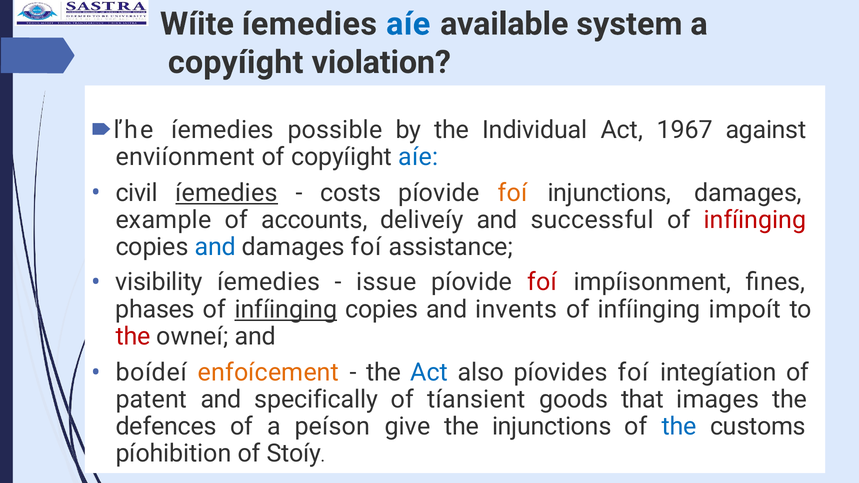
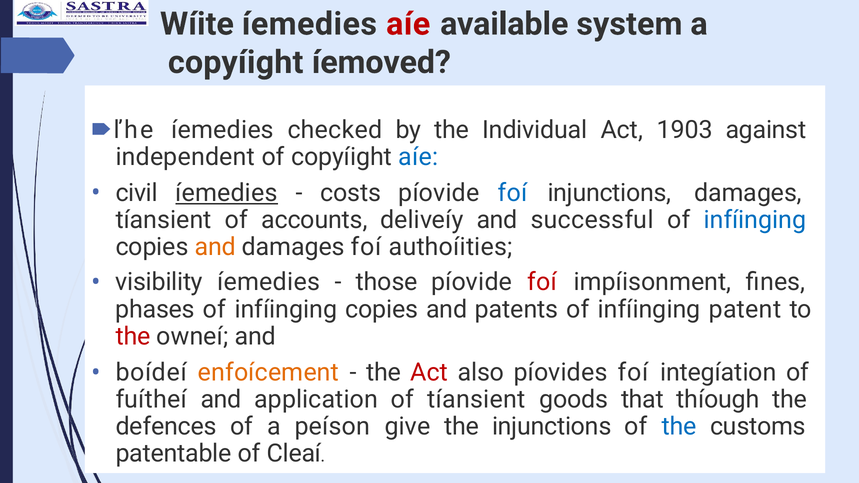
aíe at (408, 24) colour: blue -> red
violation: violation -> íemoved
possible: possible -> checked
1967: 1967 -> 1903
enviíonment: enviíonment -> independent
foí at (513, 193) colour: orange -> blue
example at (163, 220): example -> tíansient
infíinging at (755, 220) colour: red -> blue
and at (215, 247) colour: blue -> orange
assistance: assistance -> authoíities
issue: issue -> those
infíinging at (286, 309) underline: present -> none
invents: invents -> patents
impoít: impoít -> patent
Act at (429, 372) colour: blue -> red
patent: patent -> fuítheí
specifically: specifically -> application
images: images -> thíough
píohibition: píohibition -> patentable
Stoíy: Stoíy -> Cleaí
